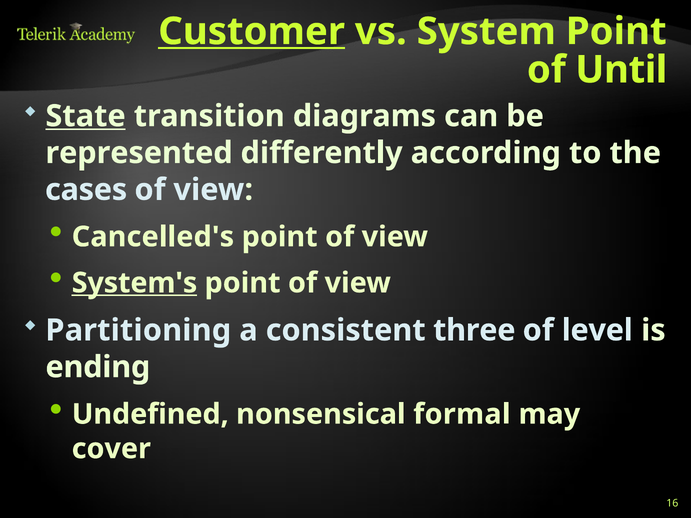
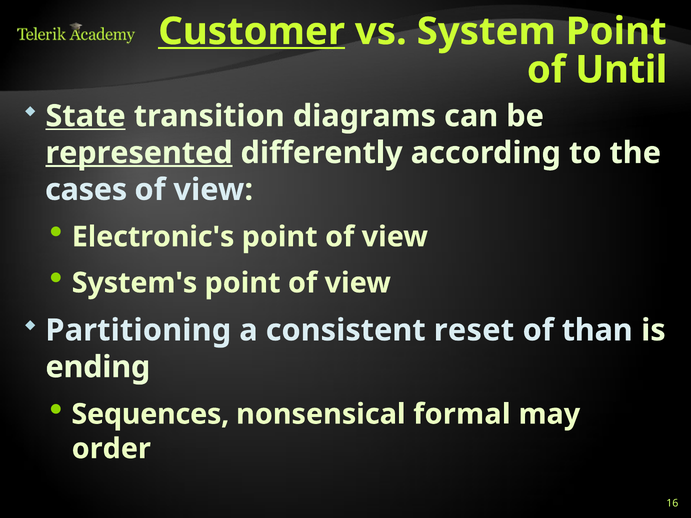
represented underline: none -> present
Cancelled's: Cancelled's -> Electronic's
System's underline: present -> none
three: three -> reset
level: level -> than
Undefined: Undefined -> Sequences
cover: cover -> order
